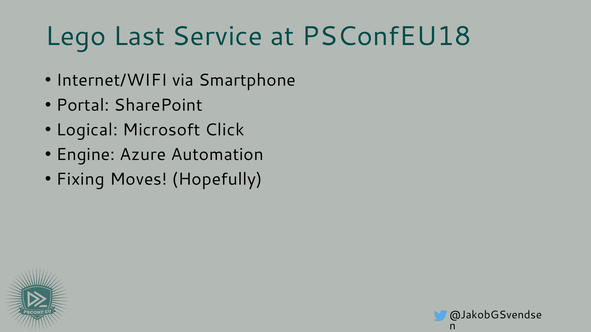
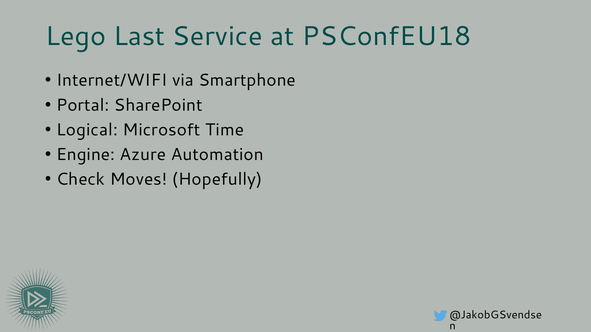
Click: Click -> Time
Fixing: Fixing -> Check
